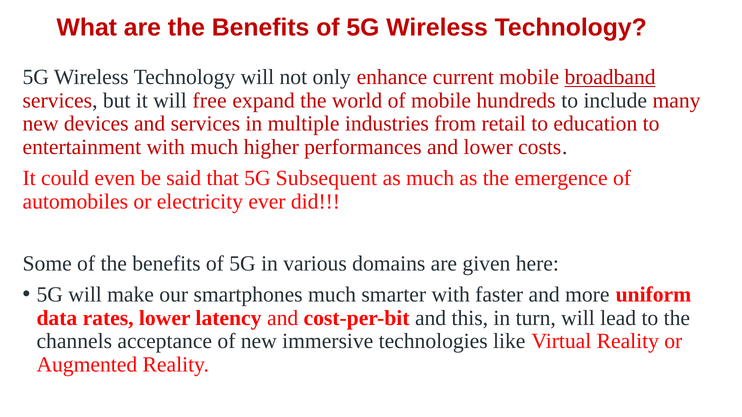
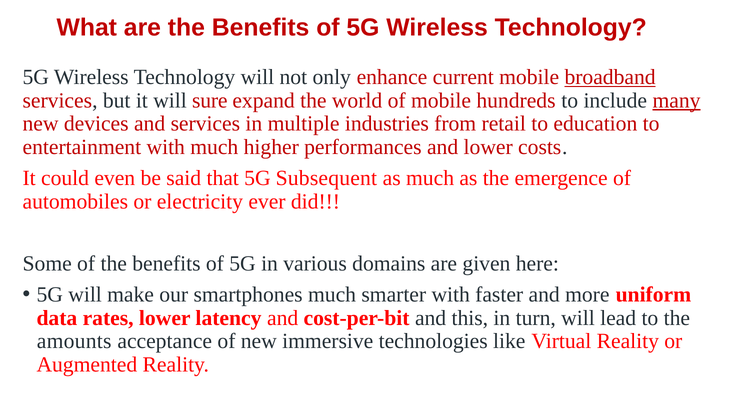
free: free -> sure
many underline: none -> present
channels: channels -> amounts
